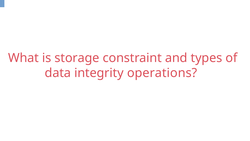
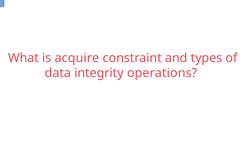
storage: storage -> acquire
